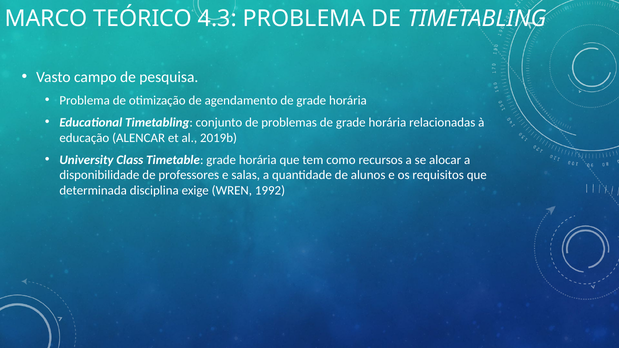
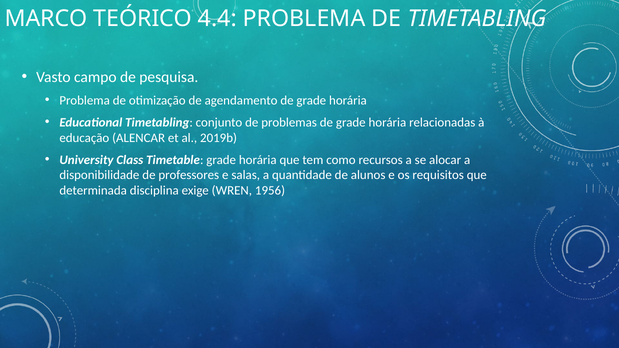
4.3: 4.3 -> 4.4
1992: 1992 -> 1956
